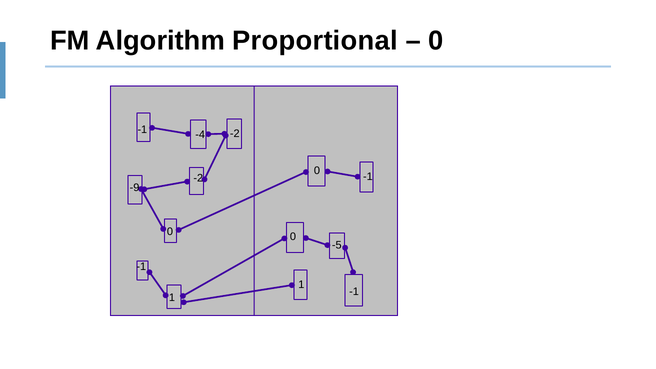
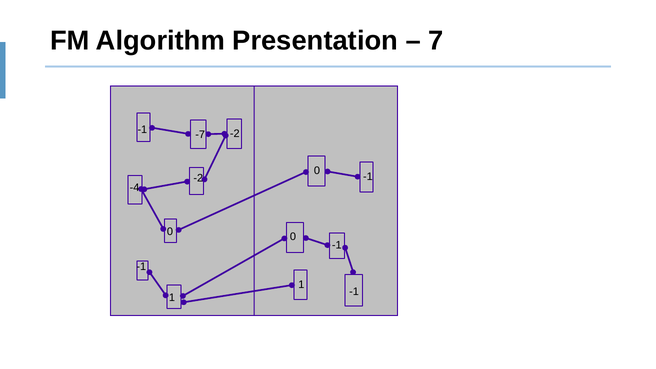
Proportional: Proportional -> Presentation
0 at (436, 41): 0 -> 7
-4: -4 -> -7
-9: -9 -> -4
-5 at (337, 245): -5 -> -1
